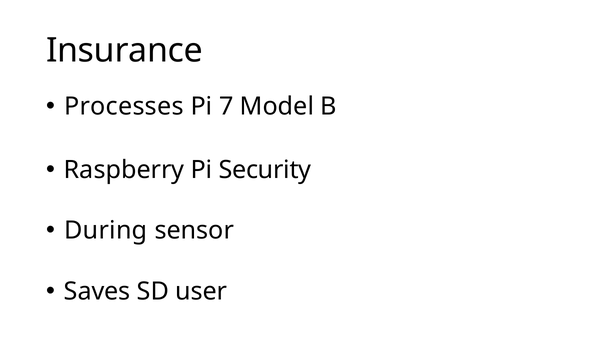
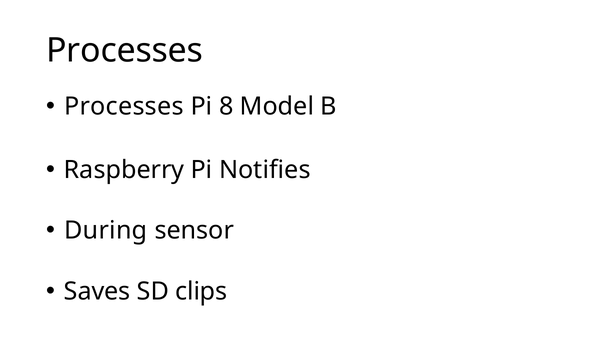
Insurance at (125, 51): Insurance -> Processes
7: 7 -> 8
Security: Security -> Notifies
user: user -> clips
